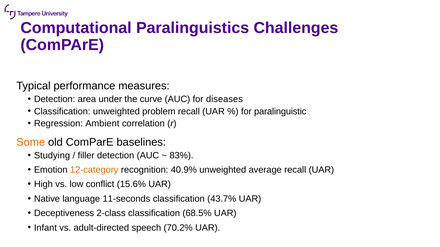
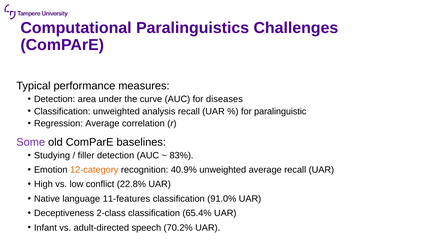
problem: problem -> analysis
Regression Ambient: Ambient -> Average
Some colour: orange -> purple
15.6%: 15.6% -> 22.8%
11-seconds: 11-seconds -> 11-features
43.7%: 43.7% -> 91.0%
68.5%: 68.5% -> 65.4%
